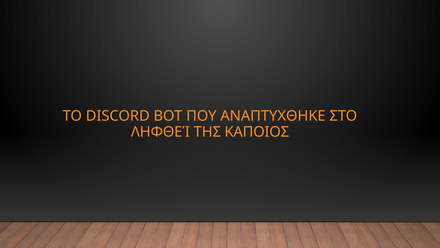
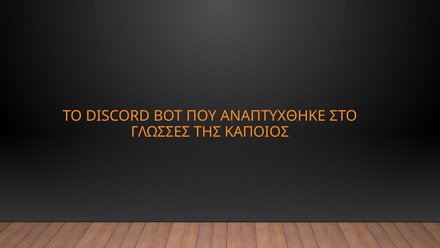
ΛΗΦΘΕΊ: ΛΗΦΘΕΊ -> ΓΛΩΣΣΕΣ
